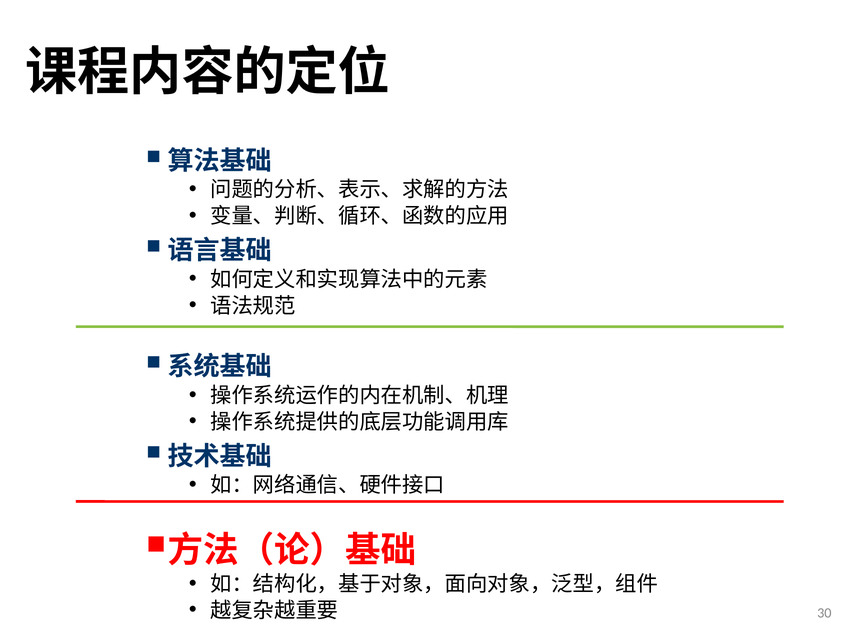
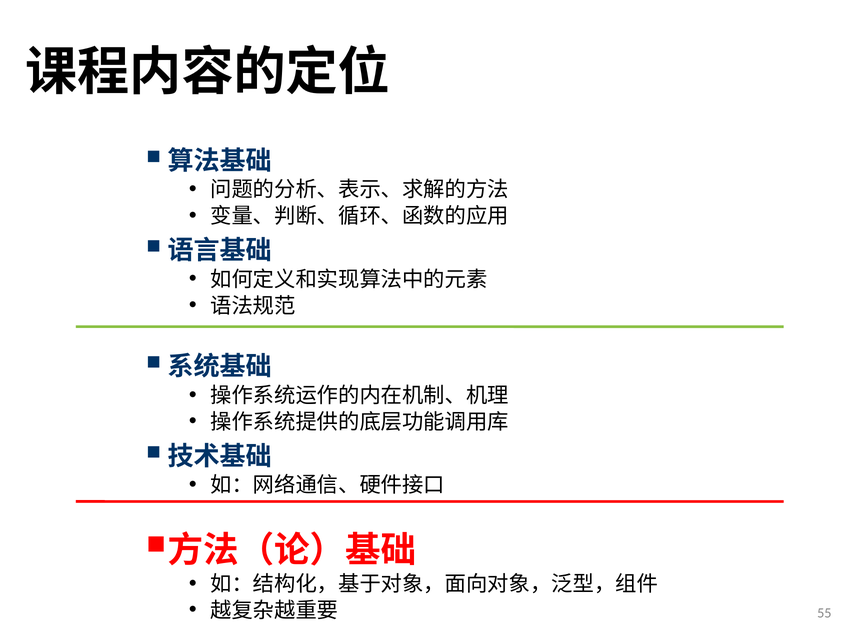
30: 30 -> 55
